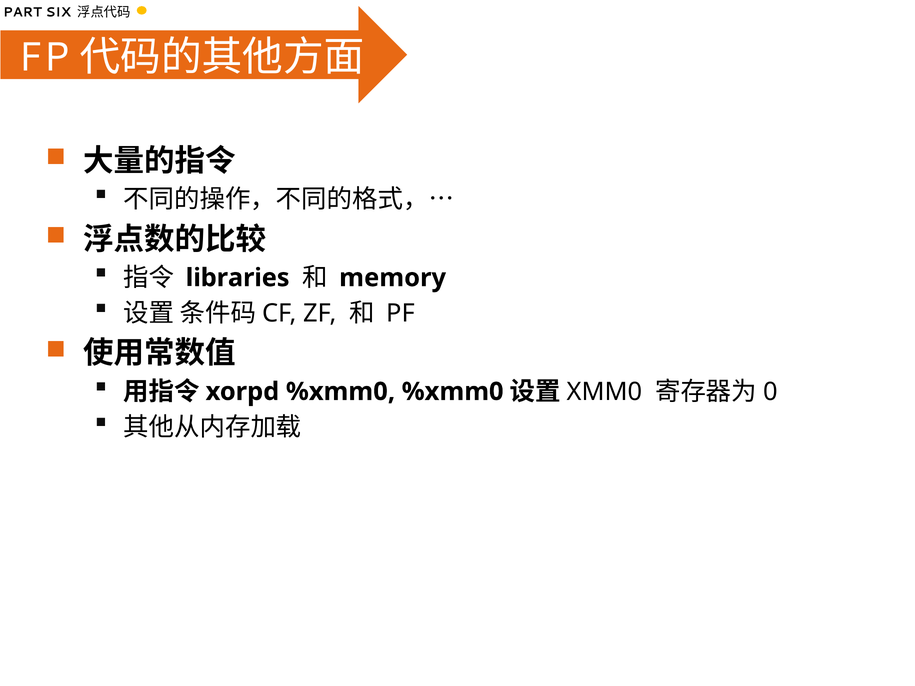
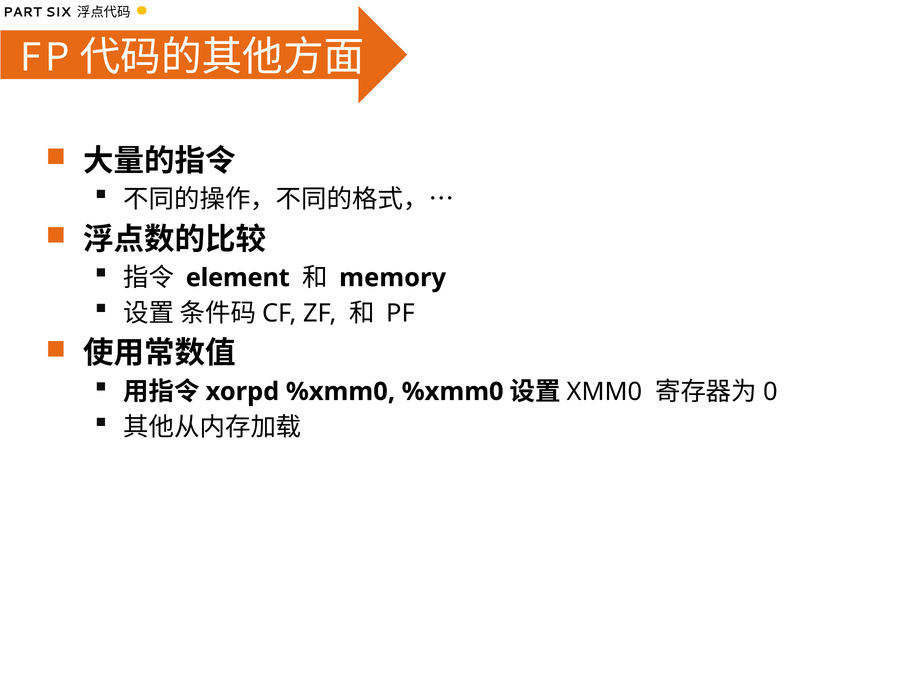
libraries: libraries -> element
